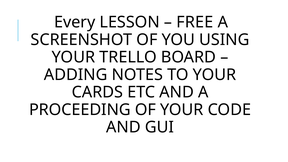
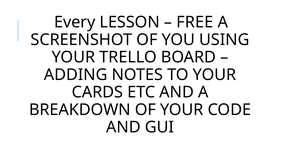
PROCEEDING: PROCEEDING -> BREAKDOWN
